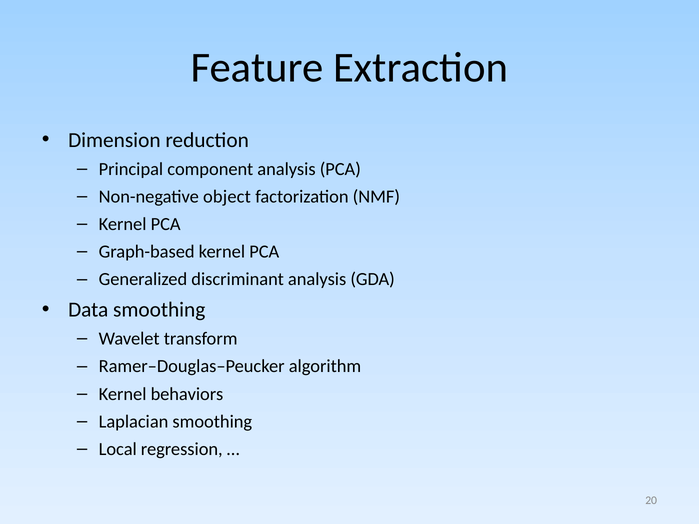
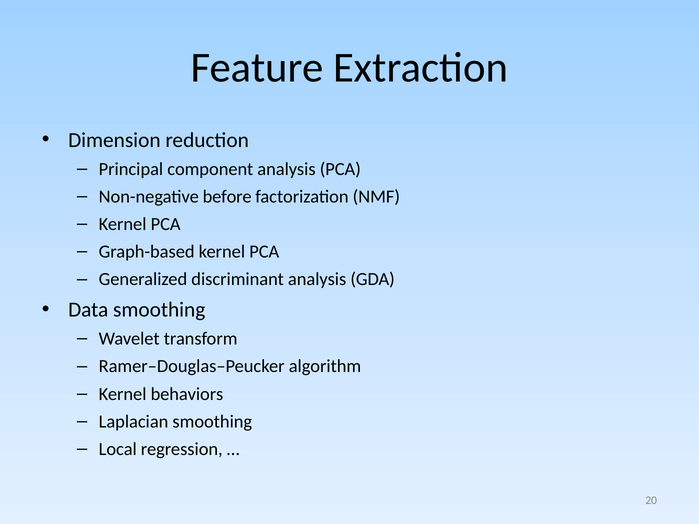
object: object -> before
